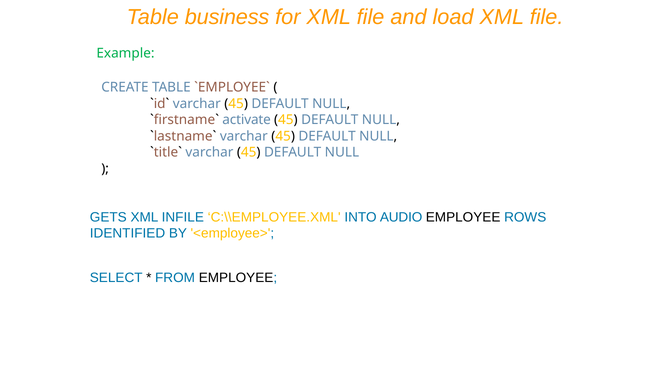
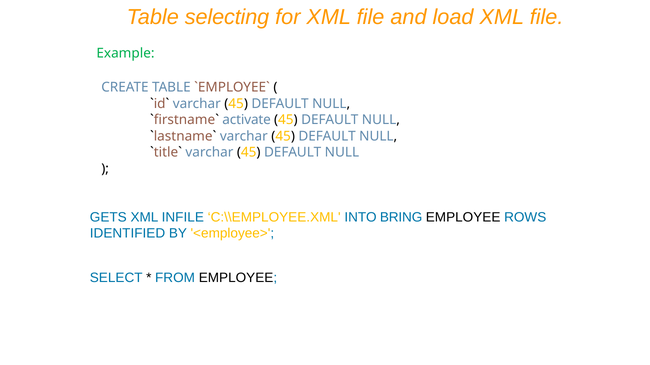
business: business -> selecting
AUDIO: AUDIO -> BRING
